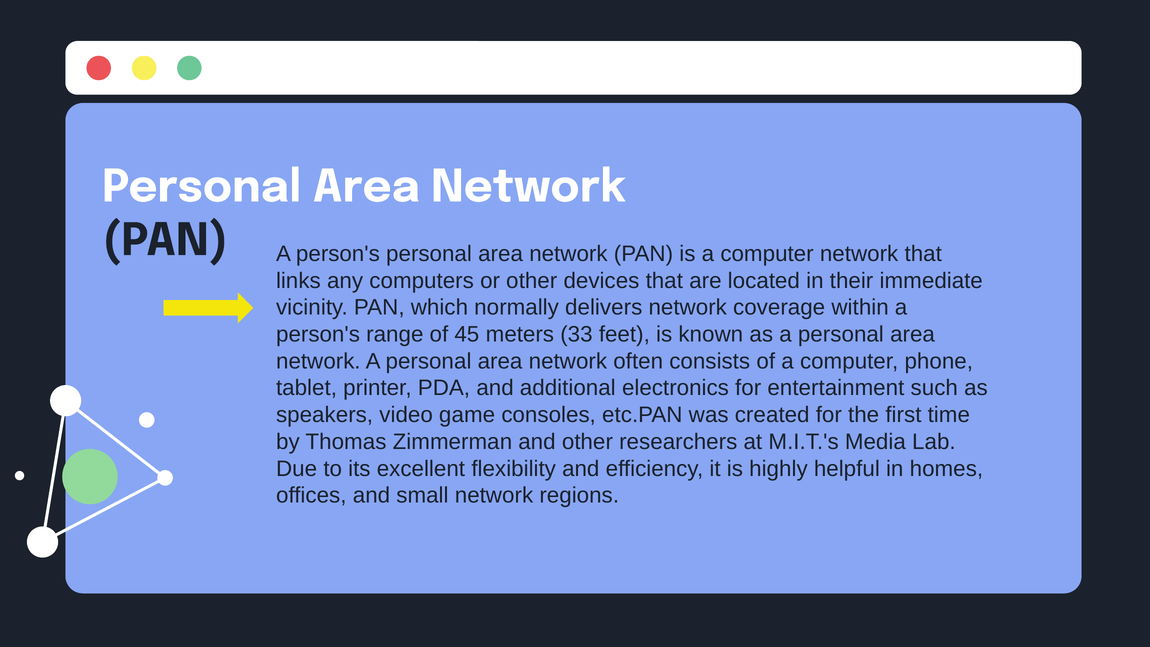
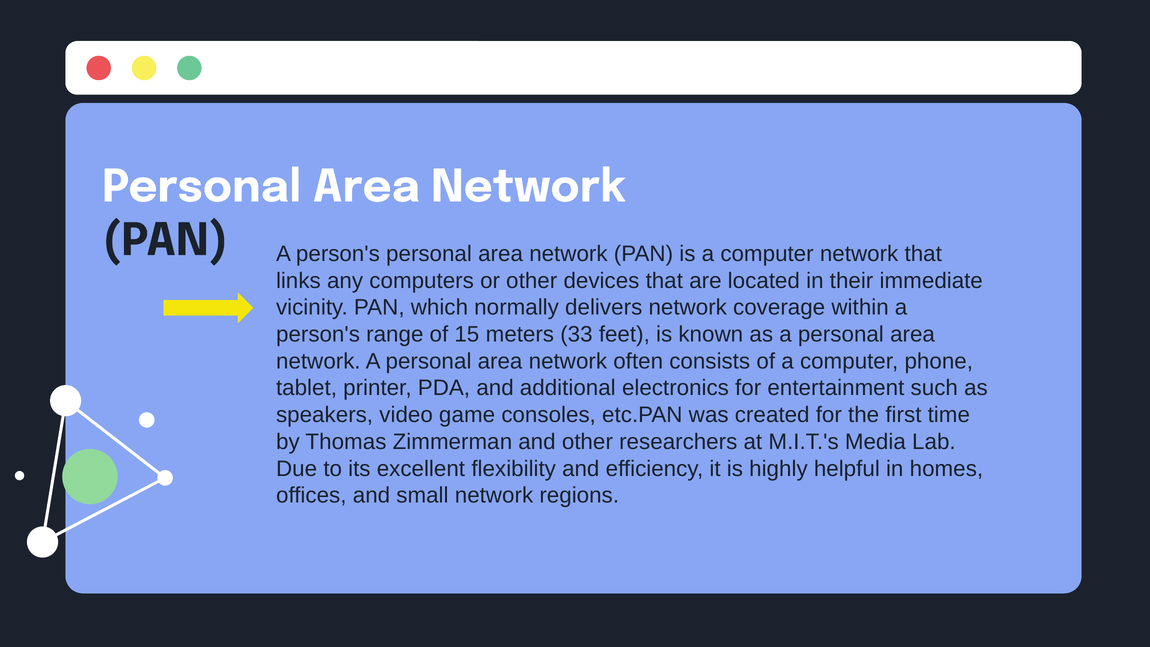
45: 45 -> 15
